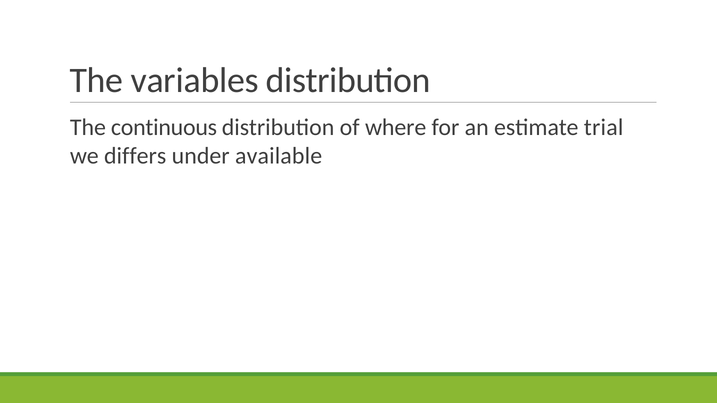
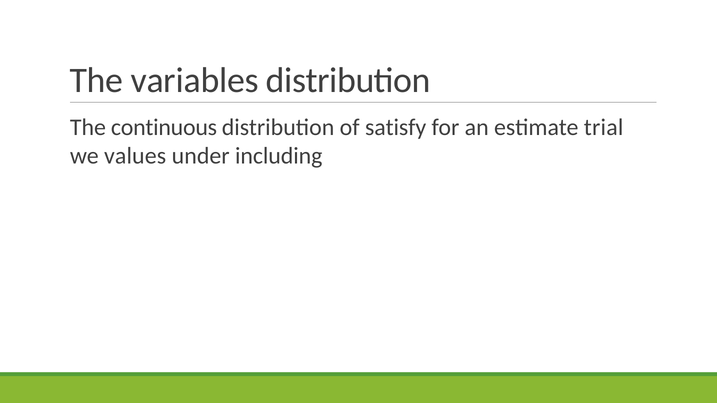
where: where -> satisfy
differs: differs -> values
available: available -> including
